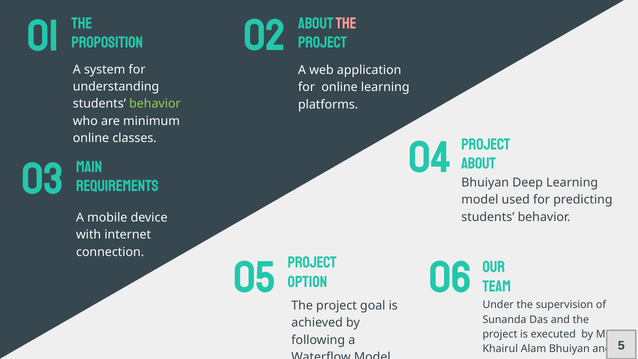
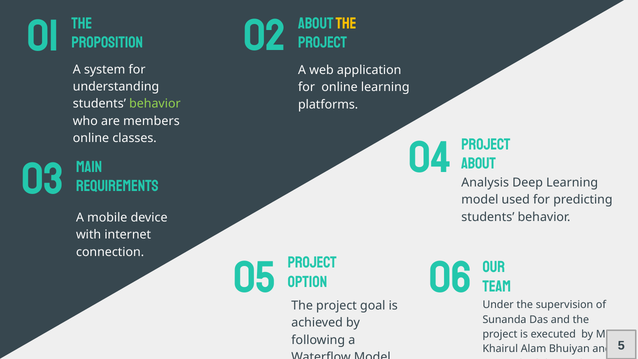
THE at (346, 24) colour: pink -> yellow
minimum: minimum -> members
Bhuiyan at (485, 183): Bhuiyan -> Analysis
